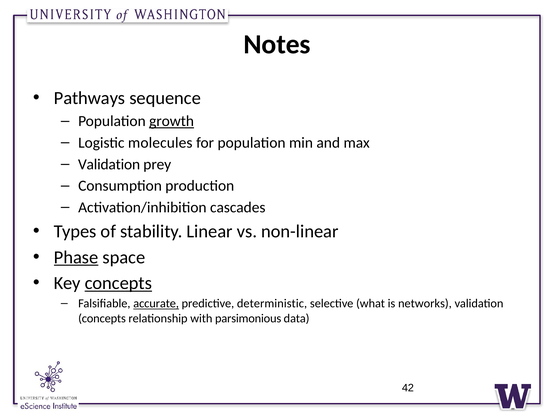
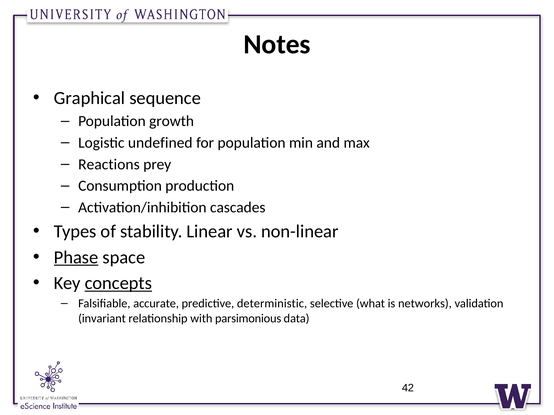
Pathways: Pathways -> Graphical
growth underline: present -> none
molecules: molecules -> undefined
Validation at (109, 164): Validation -> Reactions
accurate underline: present -> none
concepts at (102, 319): concepts -> invariant
